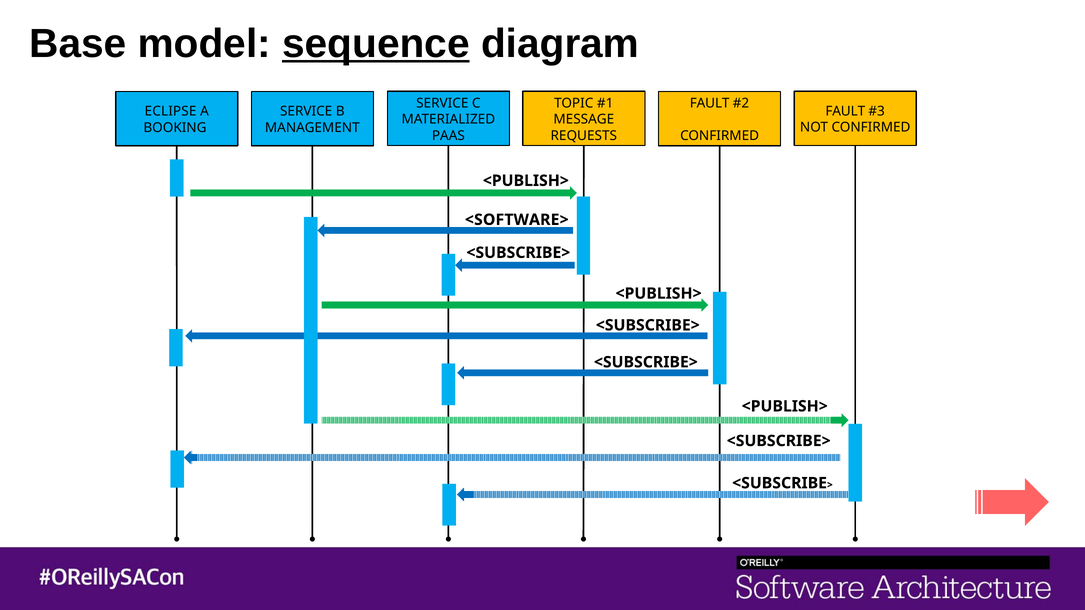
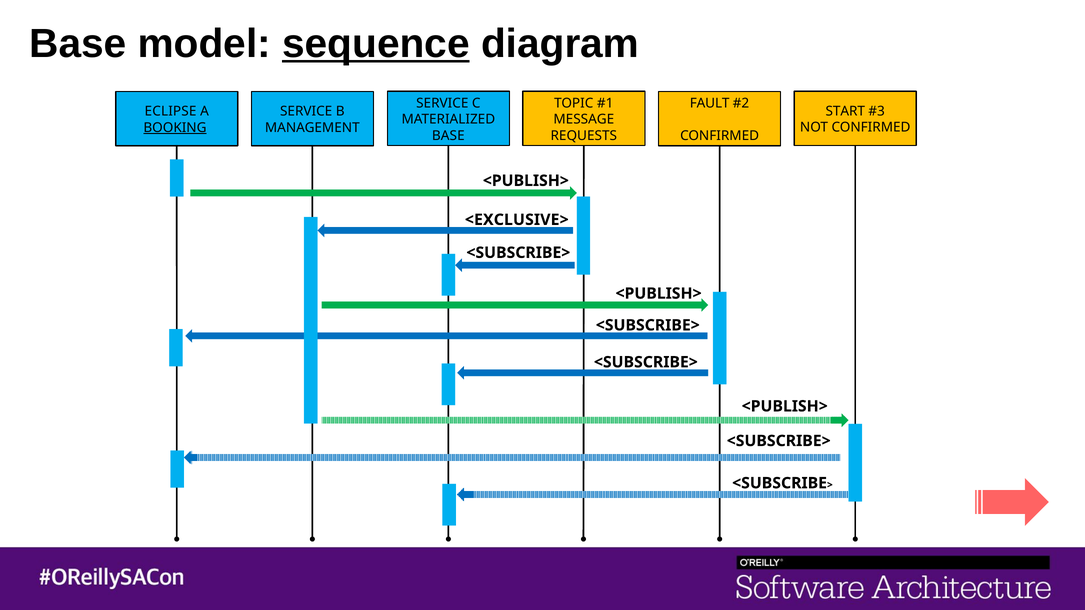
FAULT at (845, 111): FAULT -> START
BOOKING underline: none -> present
PAAS at (448, 136): PAAS -> BASE
<SOFTWARE>: <SOFTWARE> -> <EXCLUSIVE>
